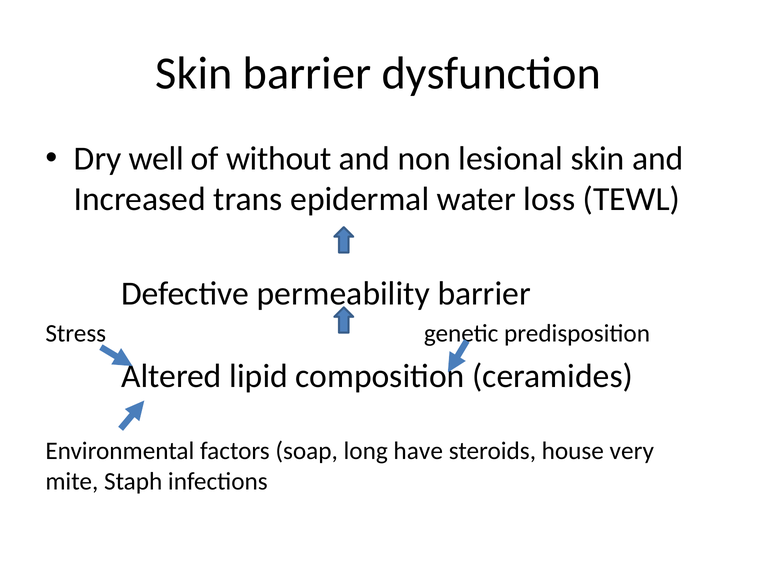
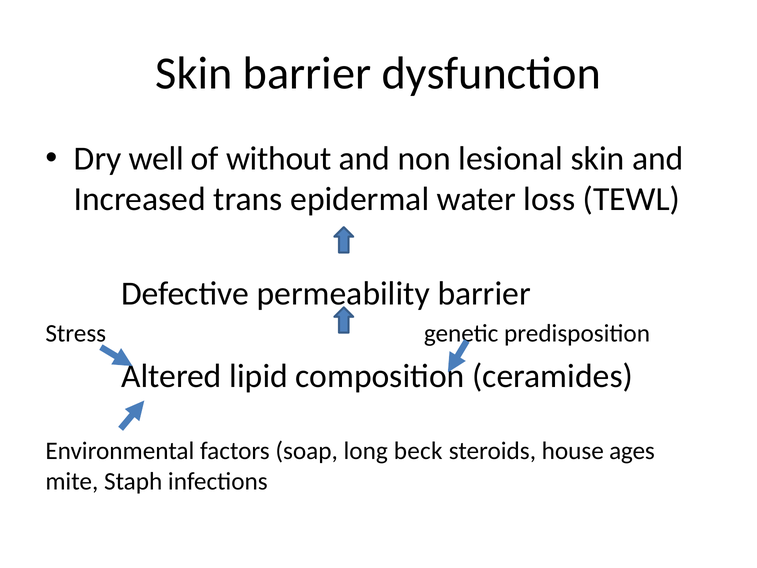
have: have -> beck
very: very -> ages
